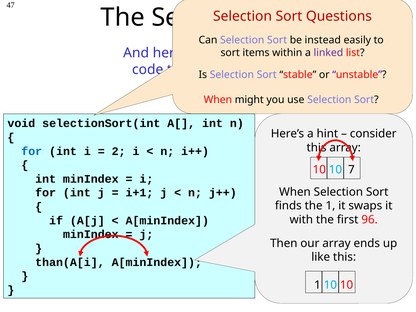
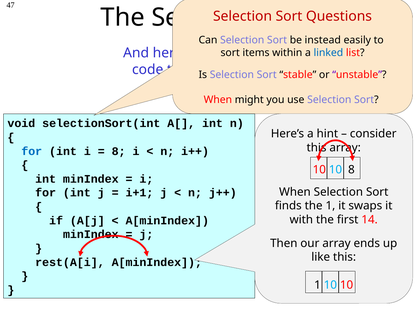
linked colour: purple -> blue
2 at (119, 151): 2 -> 8
10 7: 7 -> 8
96: 96 -> 14
than(A[i: than(A[i -> rest(A[i
